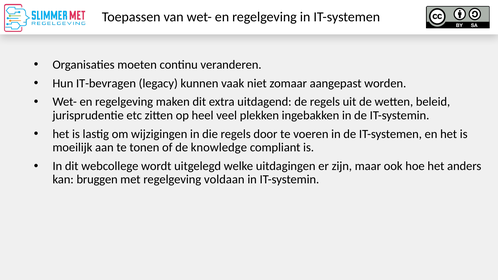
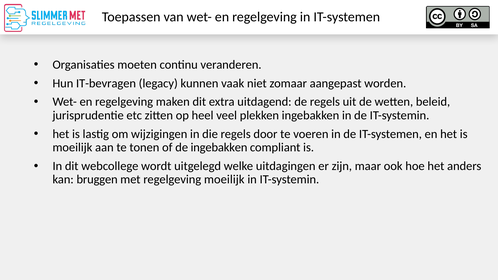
de knowledge: knowledge -> ingebakken
regelgeving voldaan: voldaan -> moeilijk
